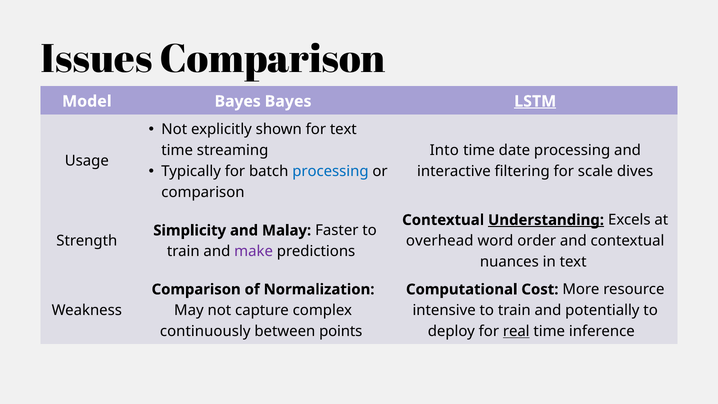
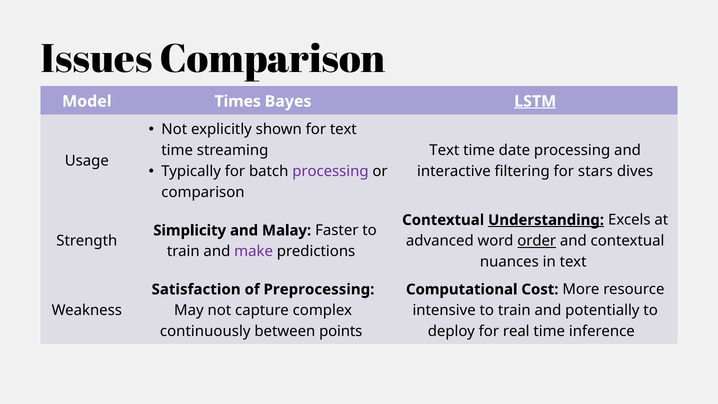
Model Bayes: Bayes -> Times
Into at (444, 150): Into -> Text
processing at (330, 171) colour: blue -> purple
scale: scale -> stars
overhead: overhead -> advanced
order underline: none -> present
Comparison at (196, 289): Comparison -> Satisfaction
Normalization: Normalization -> Preprocessing
real underline: present -> none
